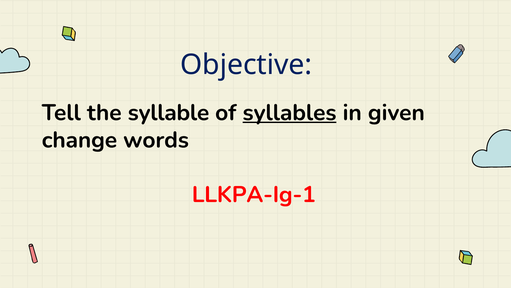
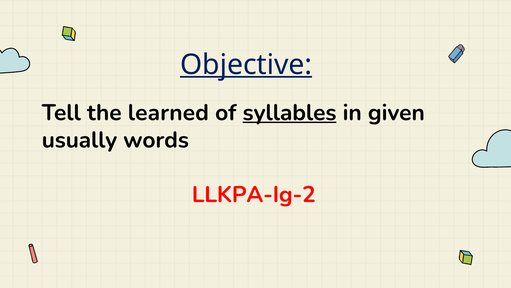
Objective underline: none -> present
syllable: syllable -> learned
change: change -> usually
LLKPA-Ig-1: LLKPA-Ig-1 -> LLKPA-Ig-2
